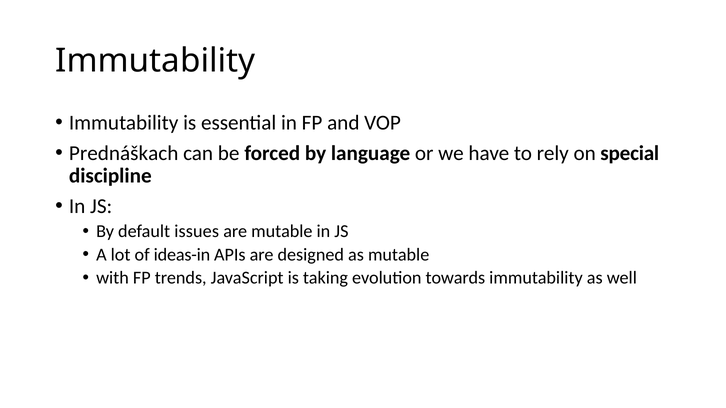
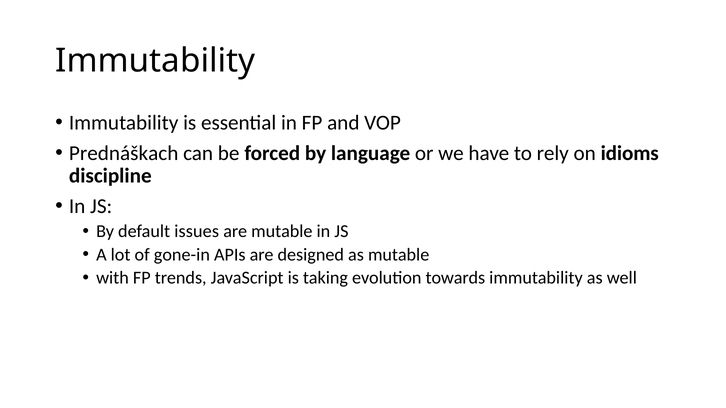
special: special -> idioms
ideas-in: ideas-in -> gone-in
